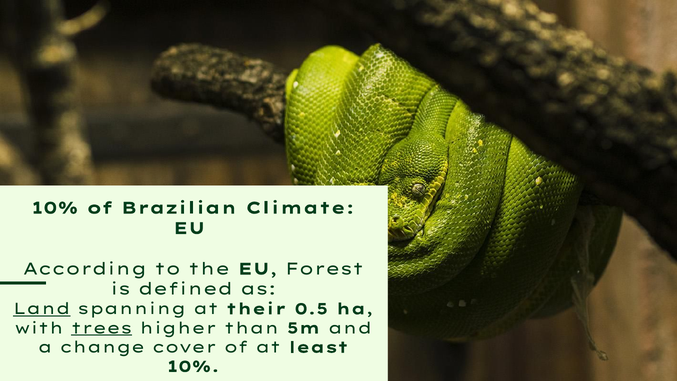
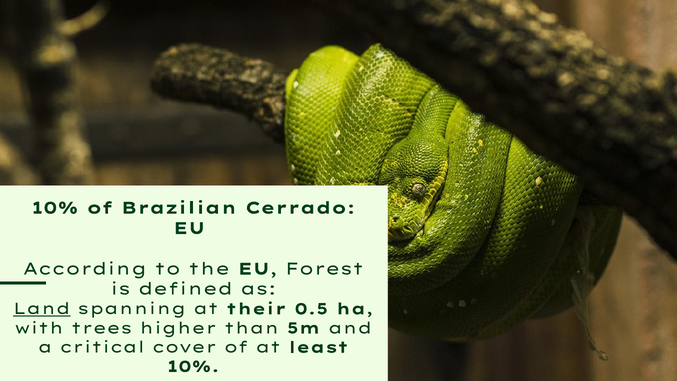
Climate: Climate -> Cerrado
trees underline: present -> none
change: change -> critical
